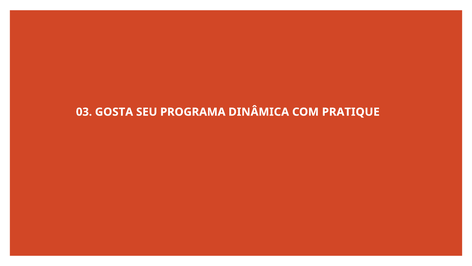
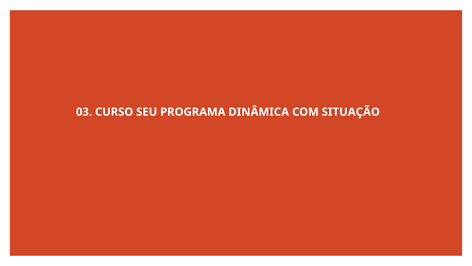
GOSTA: GOSTA -> CURSO
PRATIQUE: PRATIQUE -> SITUAÇÃO
